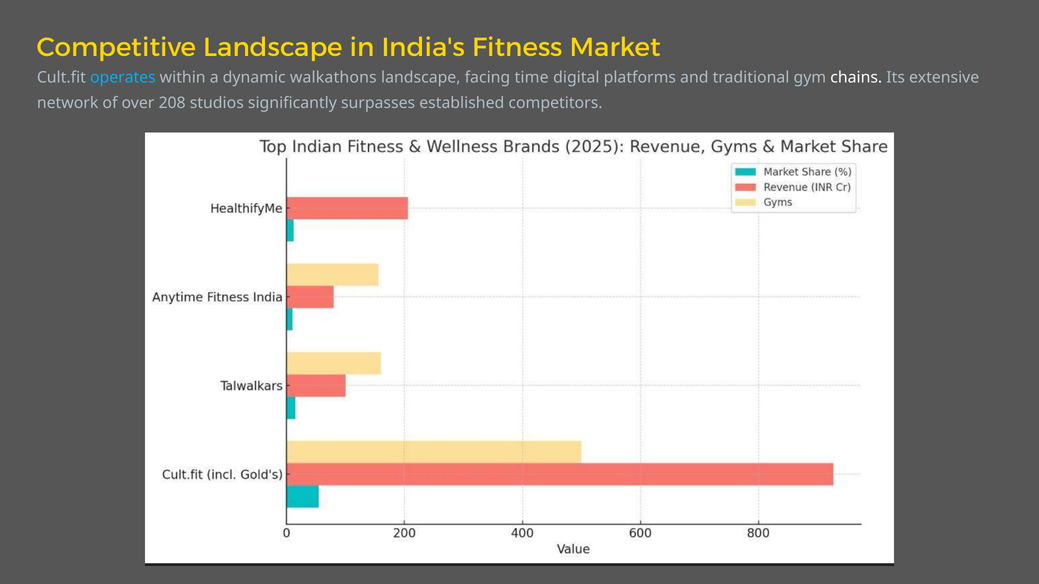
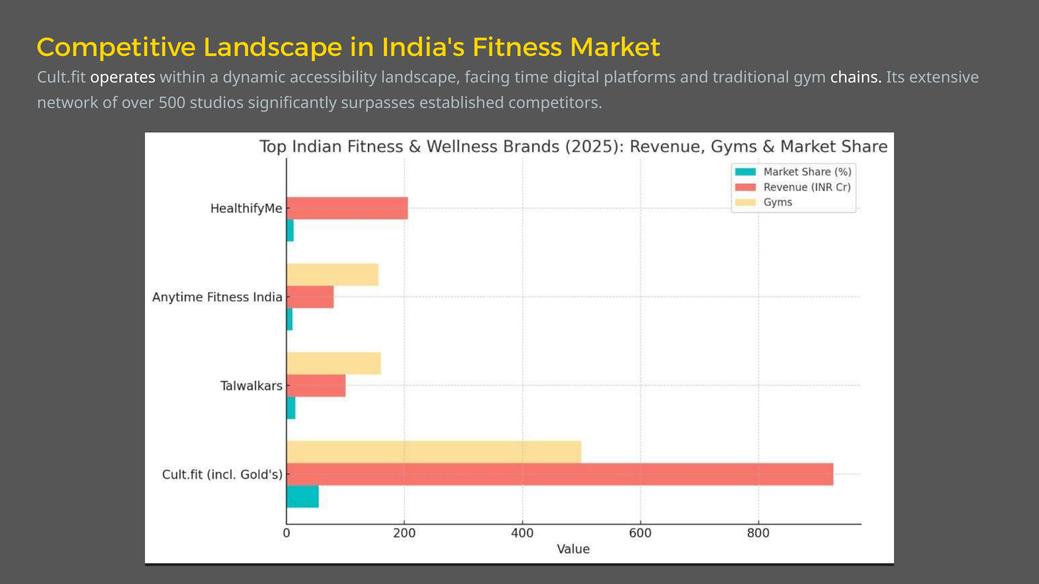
operates colour: light blue -> white
walkathons: walkathons -> accessibility
208: 208 -> 500
